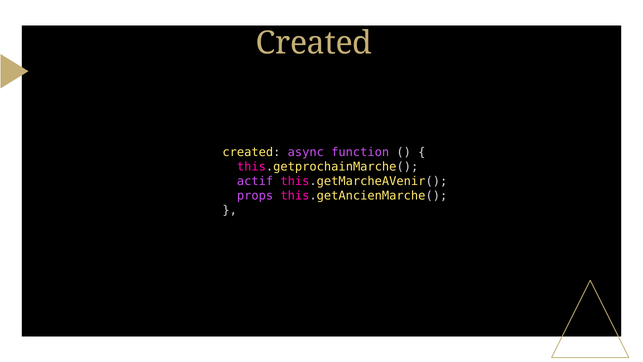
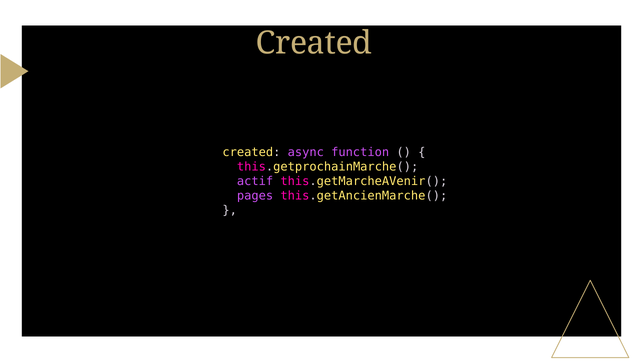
props: props -> pages
